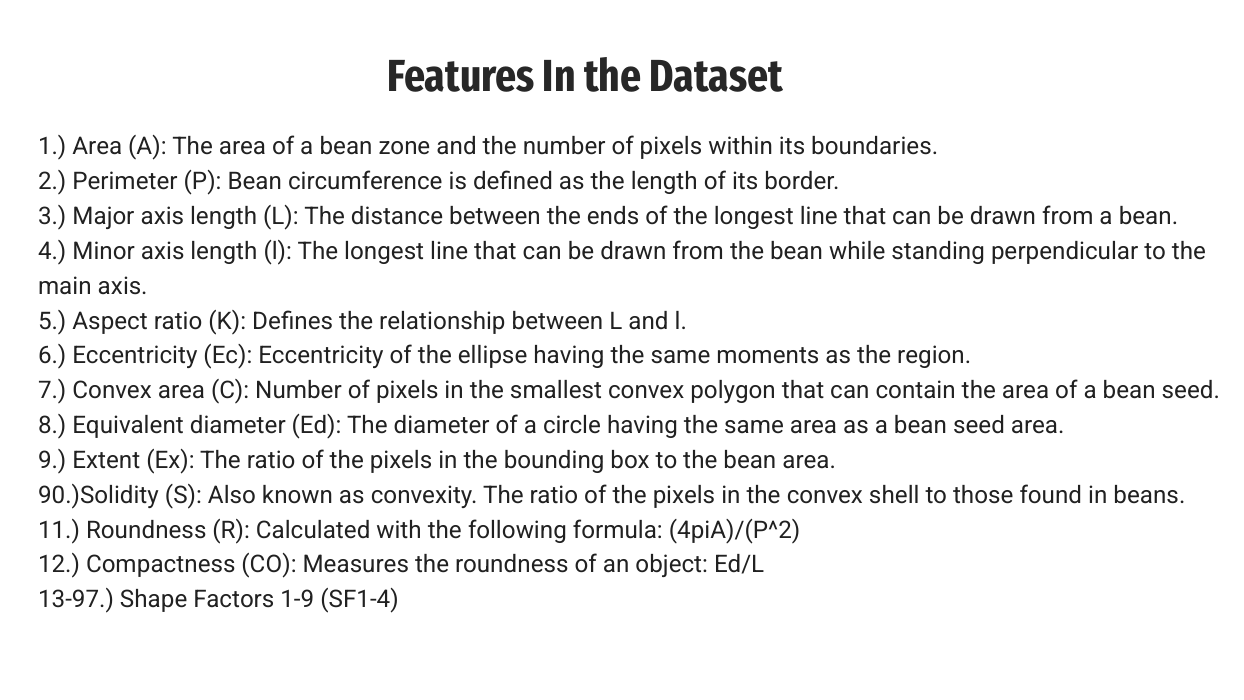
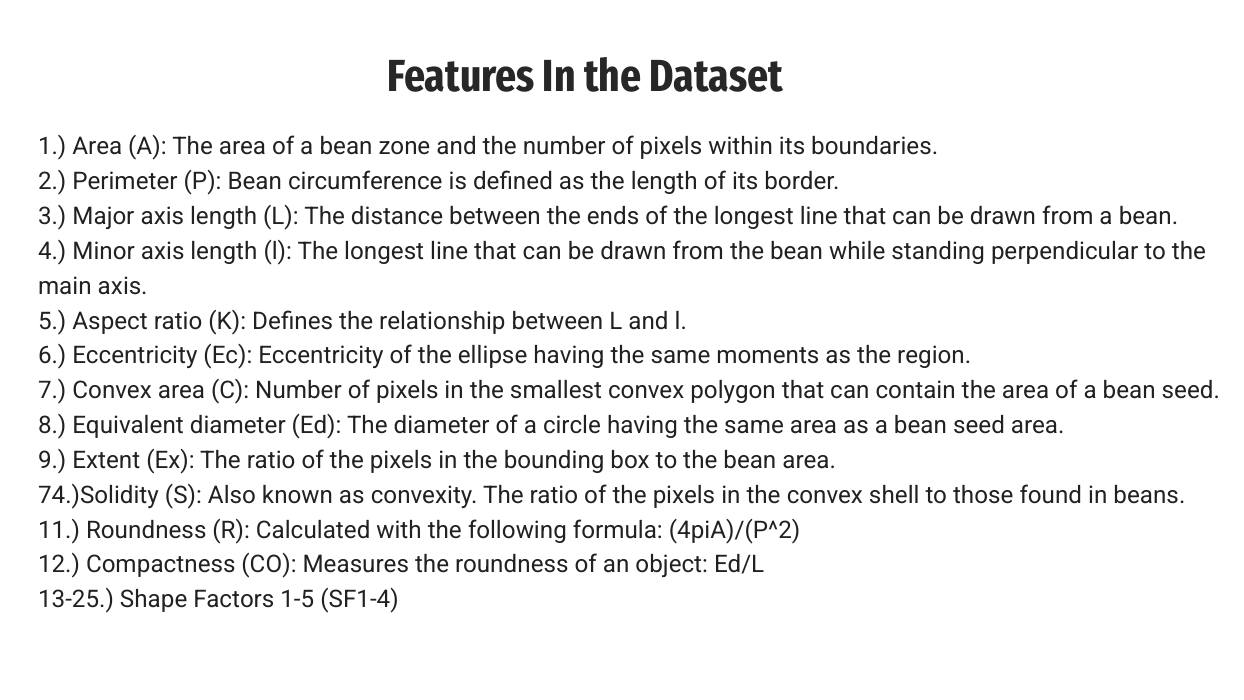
90.)Solidity: 90.)Solidity -> 74.)Solidity
13-97: 13-97 -> 13-25
1-9: 1-9 -> 1-5
